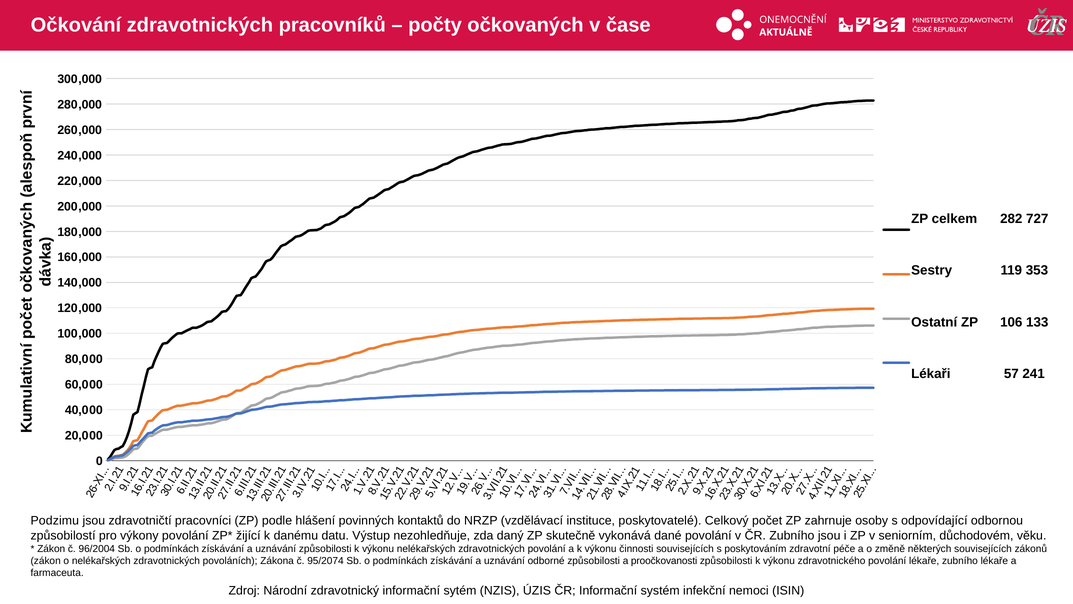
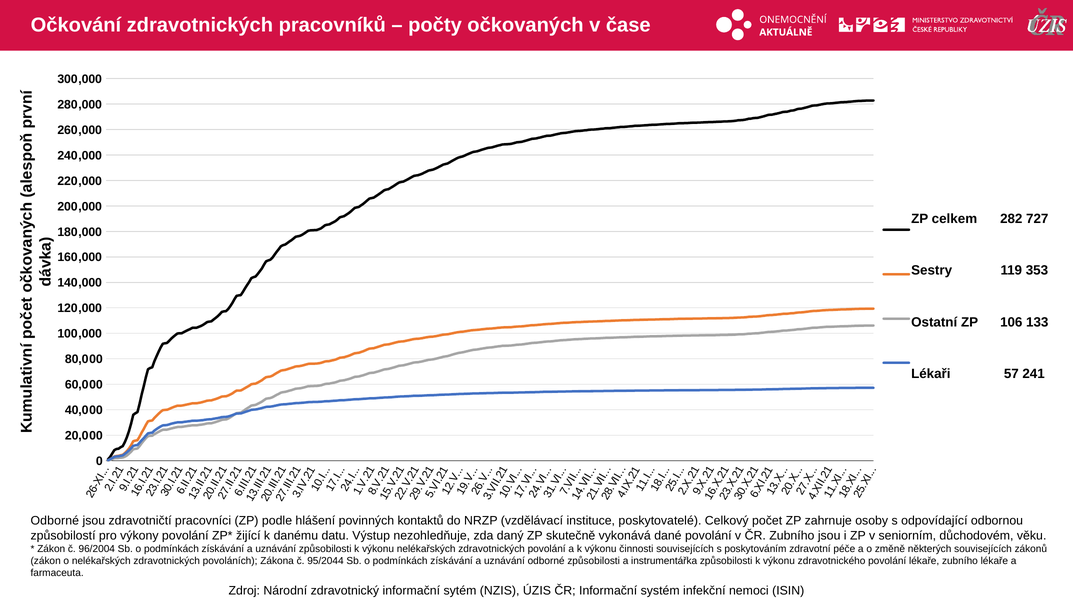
Podzimu at (55, 520): Podzimu -> Odborné
95/2074: 95/2074 -> 95/2044
proočkovanosti: proočkovanosti -> instrumentářka
